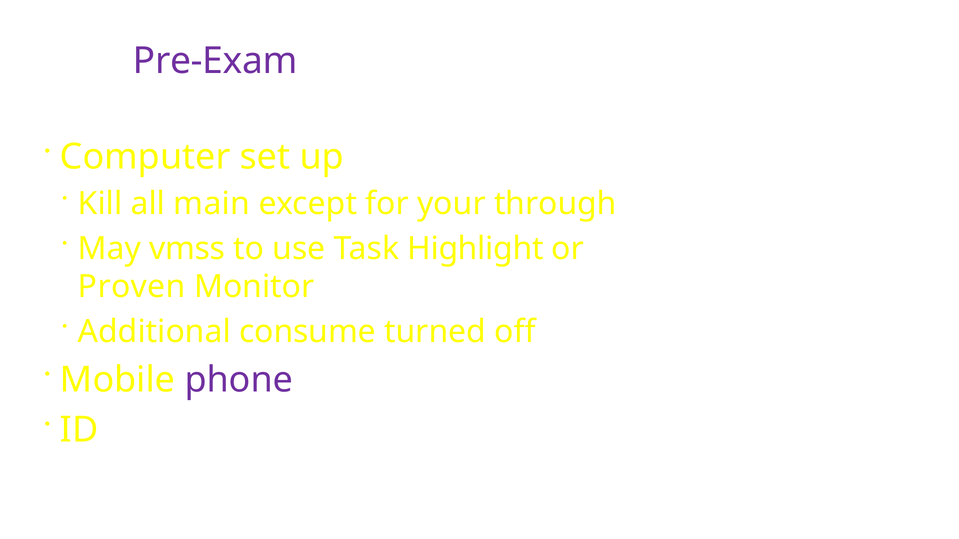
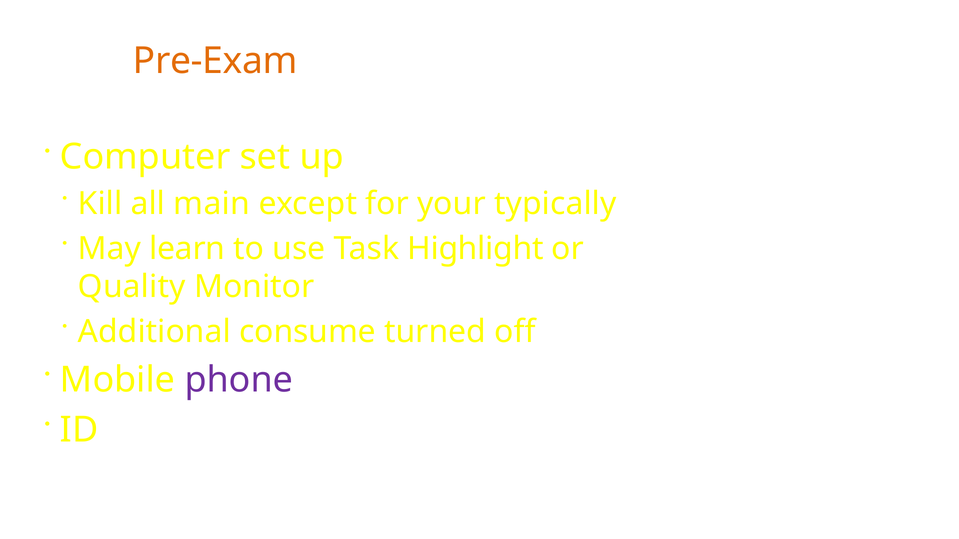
Pre-Exam colour: purple -> orange
through: through -> typically
vmss: vmss -> learn
Proven: Proven -> Quality
